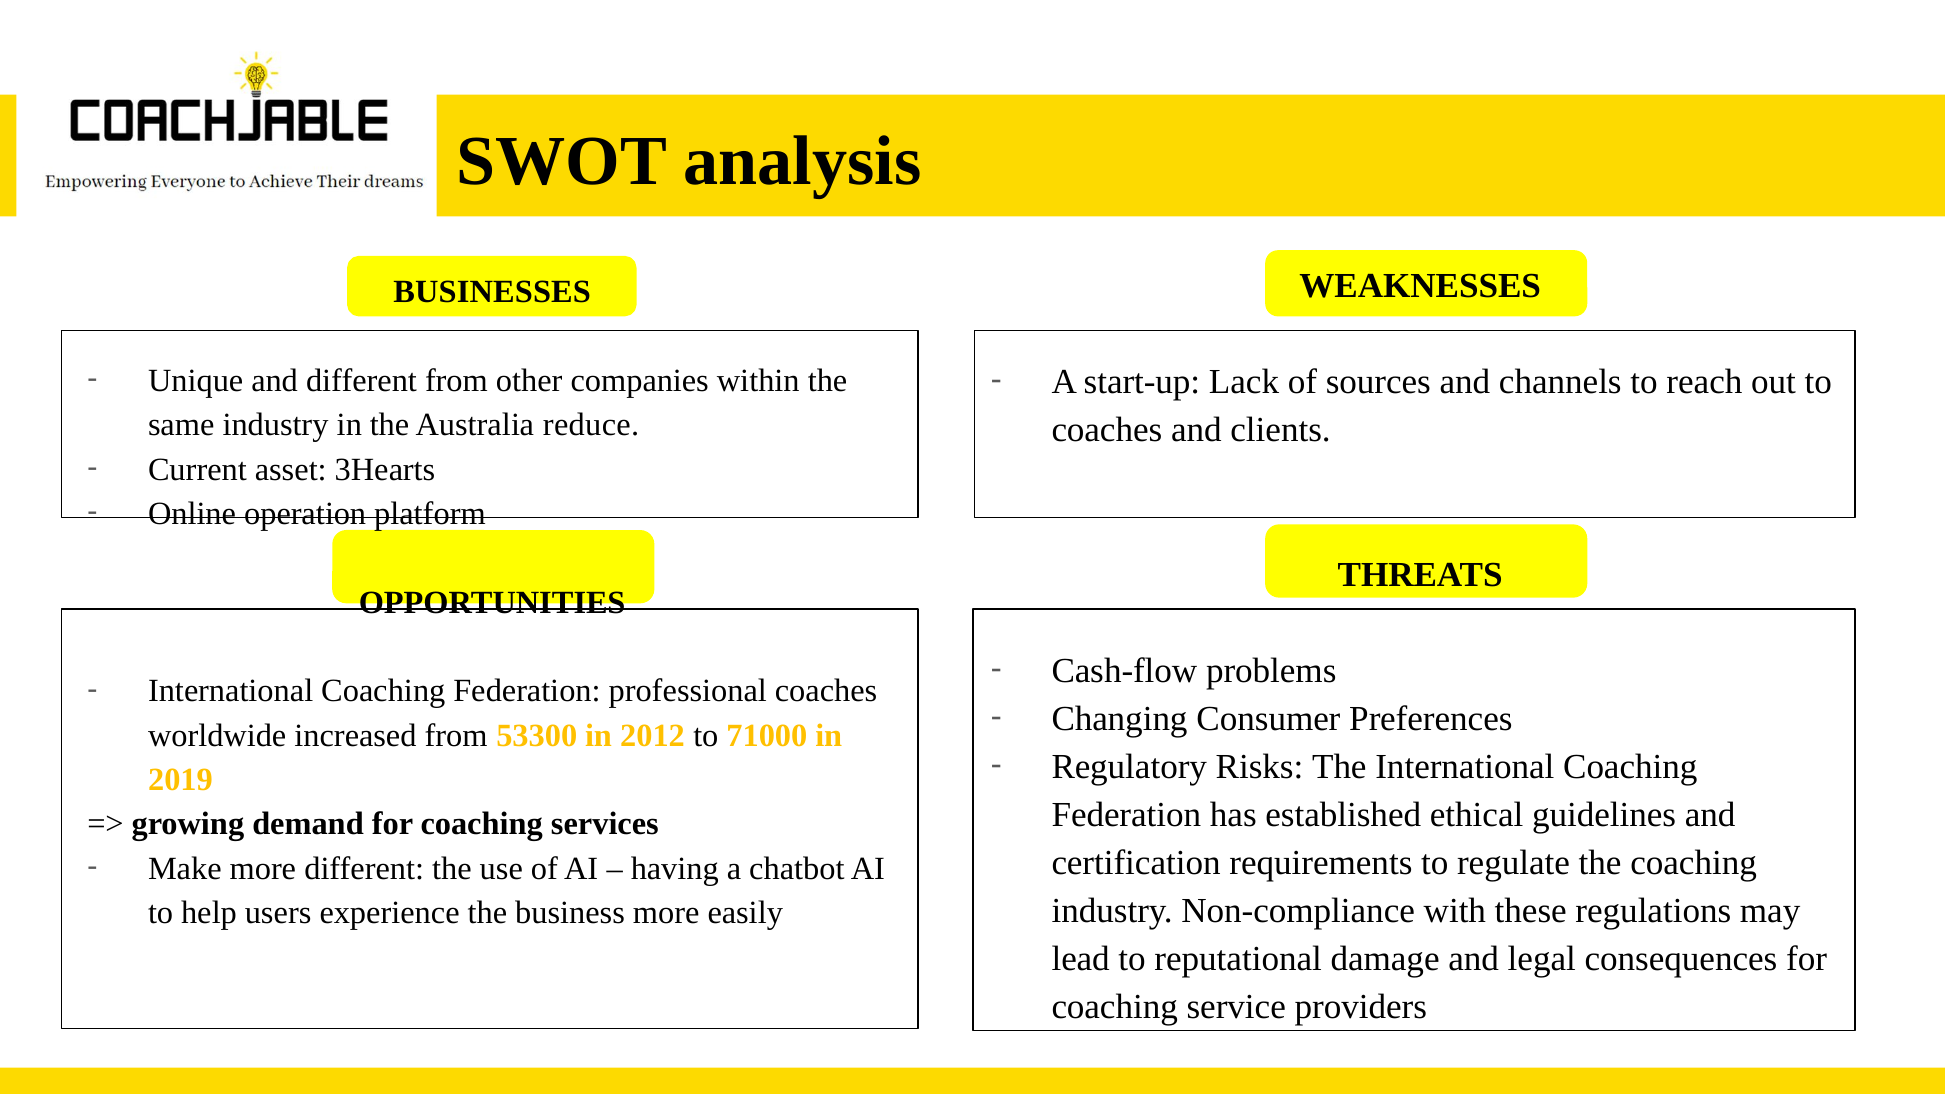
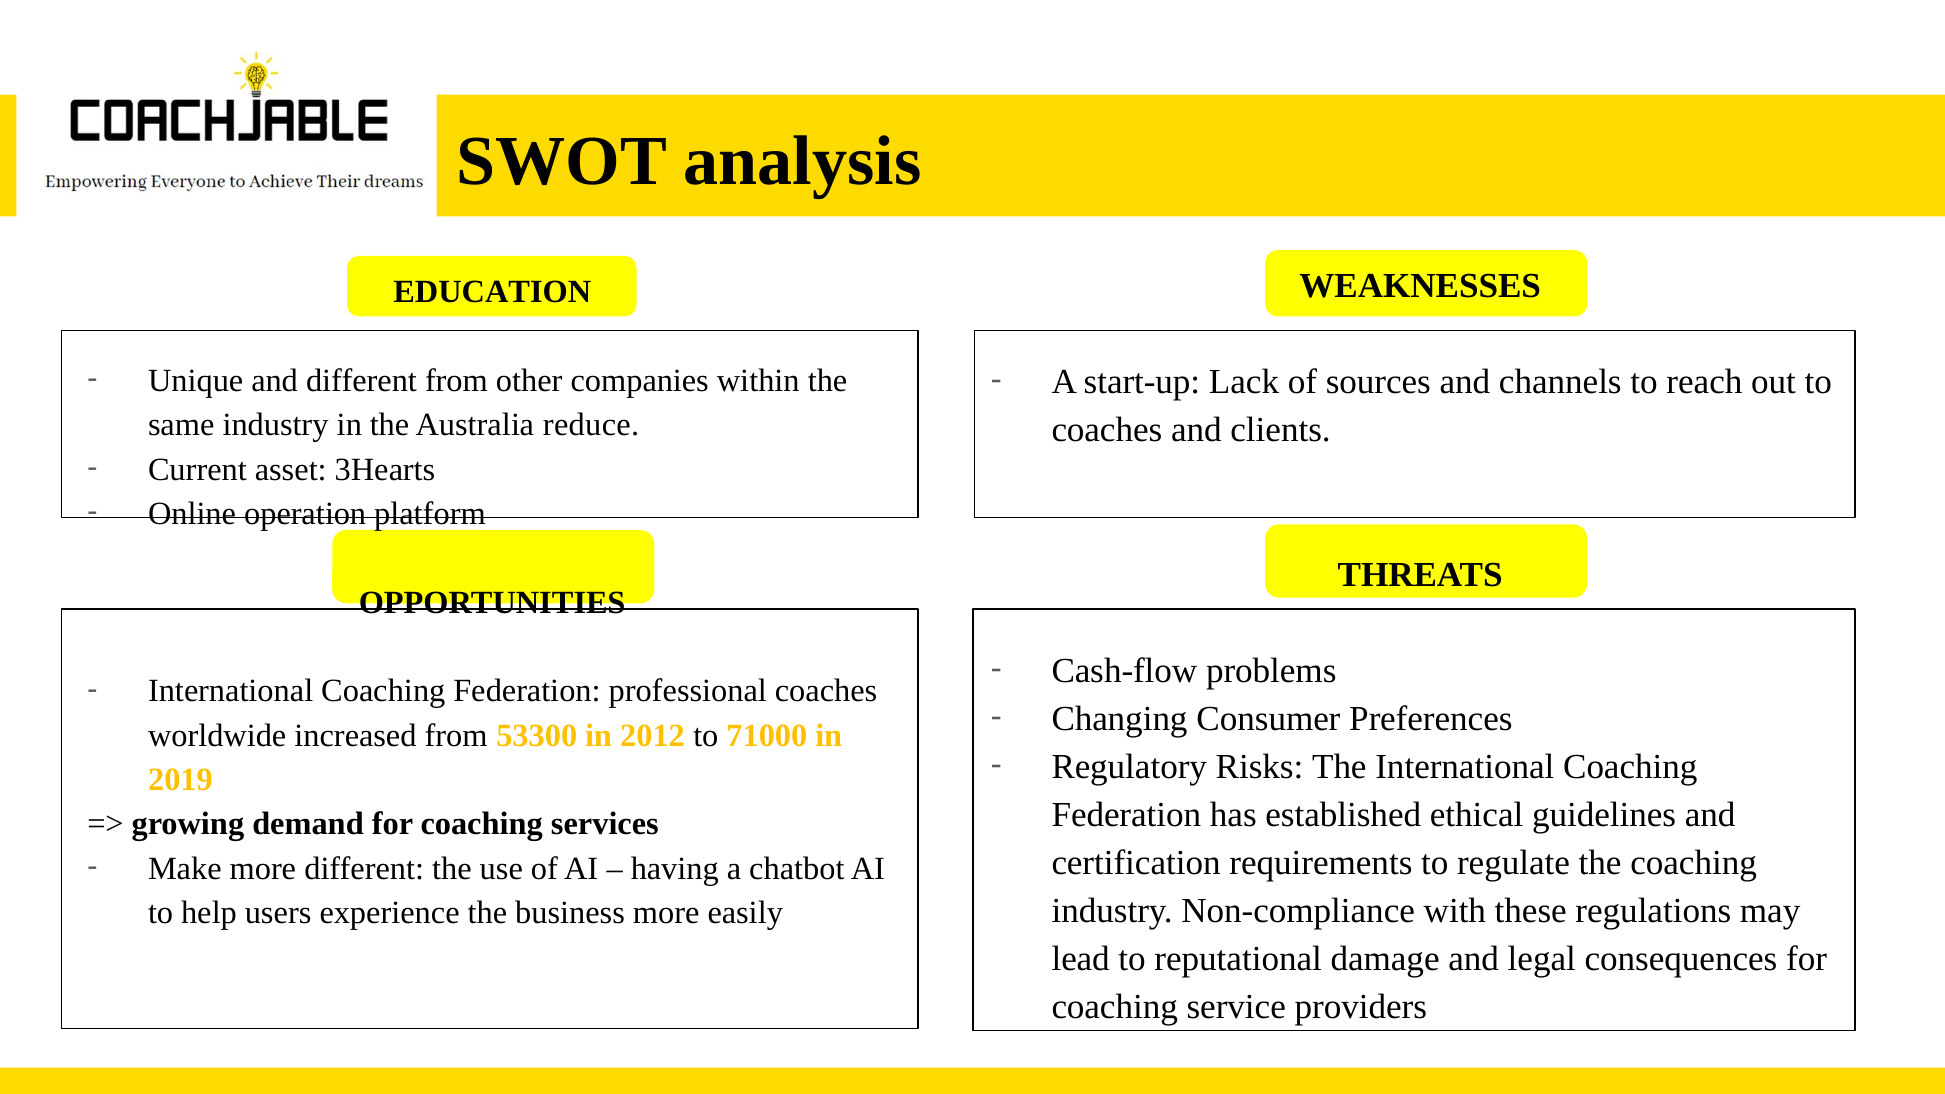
BUSINESSES: BUSINESSES -> EDUCATION
